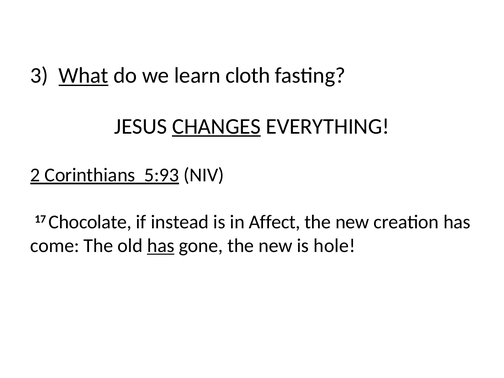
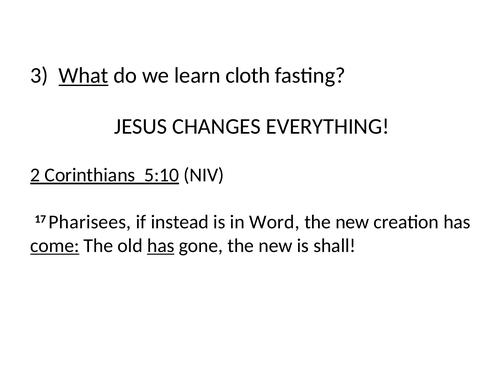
CHANGES underline: present -> none
5:93: 5:93 -> 5:10
Chocolate: Chocolate -> Pharisees
Affect: Affect -> Word
come underline: none -> present
hole: hole -> shall
